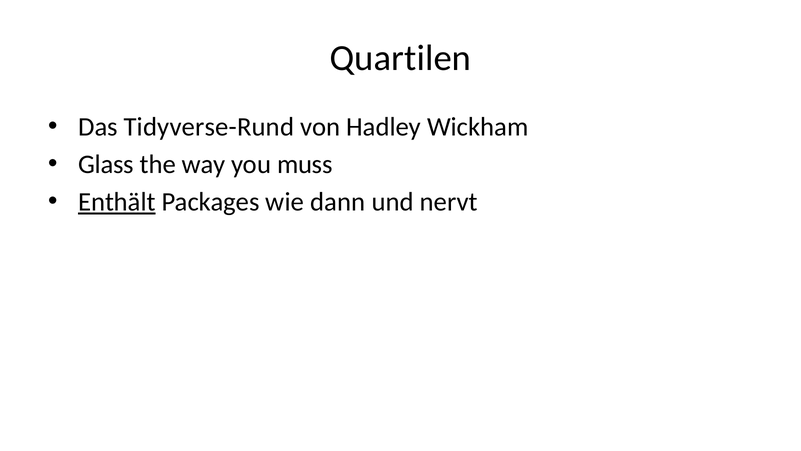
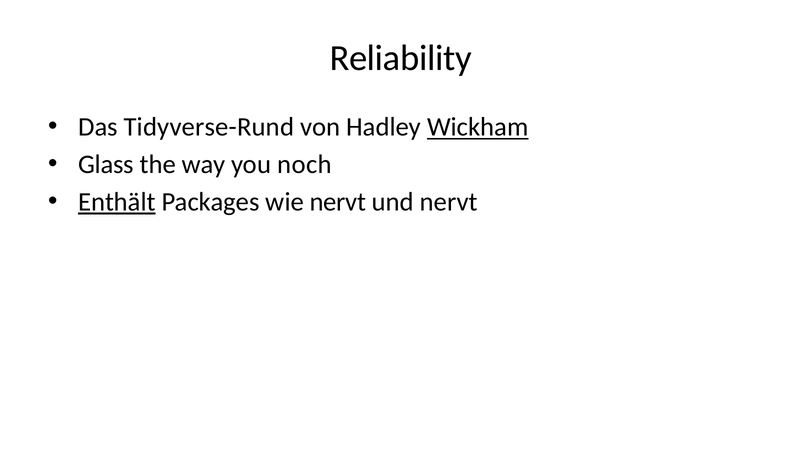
Quartilen: Quartilen -> Reliability
Wickham underline: none -> present
muss: muss -> noch
wie dann: dann -> nervt
